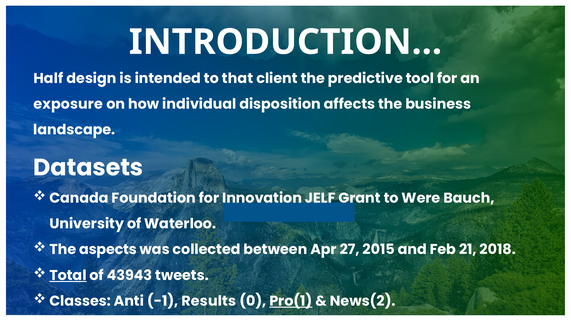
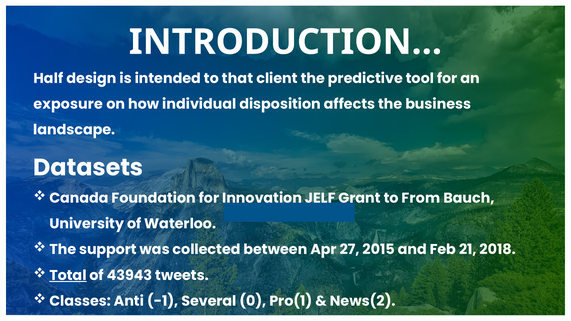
Were: Were -> From
aspects: aspects -> support
Results: Results -> Several
Pro(1 underline: present -> none
